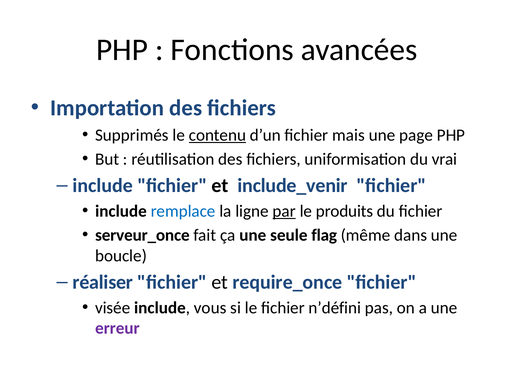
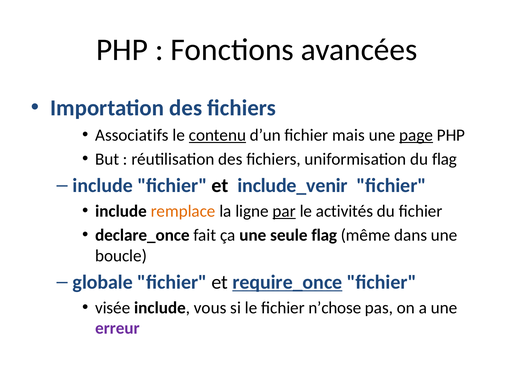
Supprimés: Supprimés -> Associatifs
page underline: none -> present
du vrai: vrai -> flag
remplace colour: blue -> orange
produits: produits -> activités
serveur_once: serveur_once -> declare_once
réaliser: réaliser -> globale
require_once underline: none -> present
n’défini: n’défini -> n’chose
